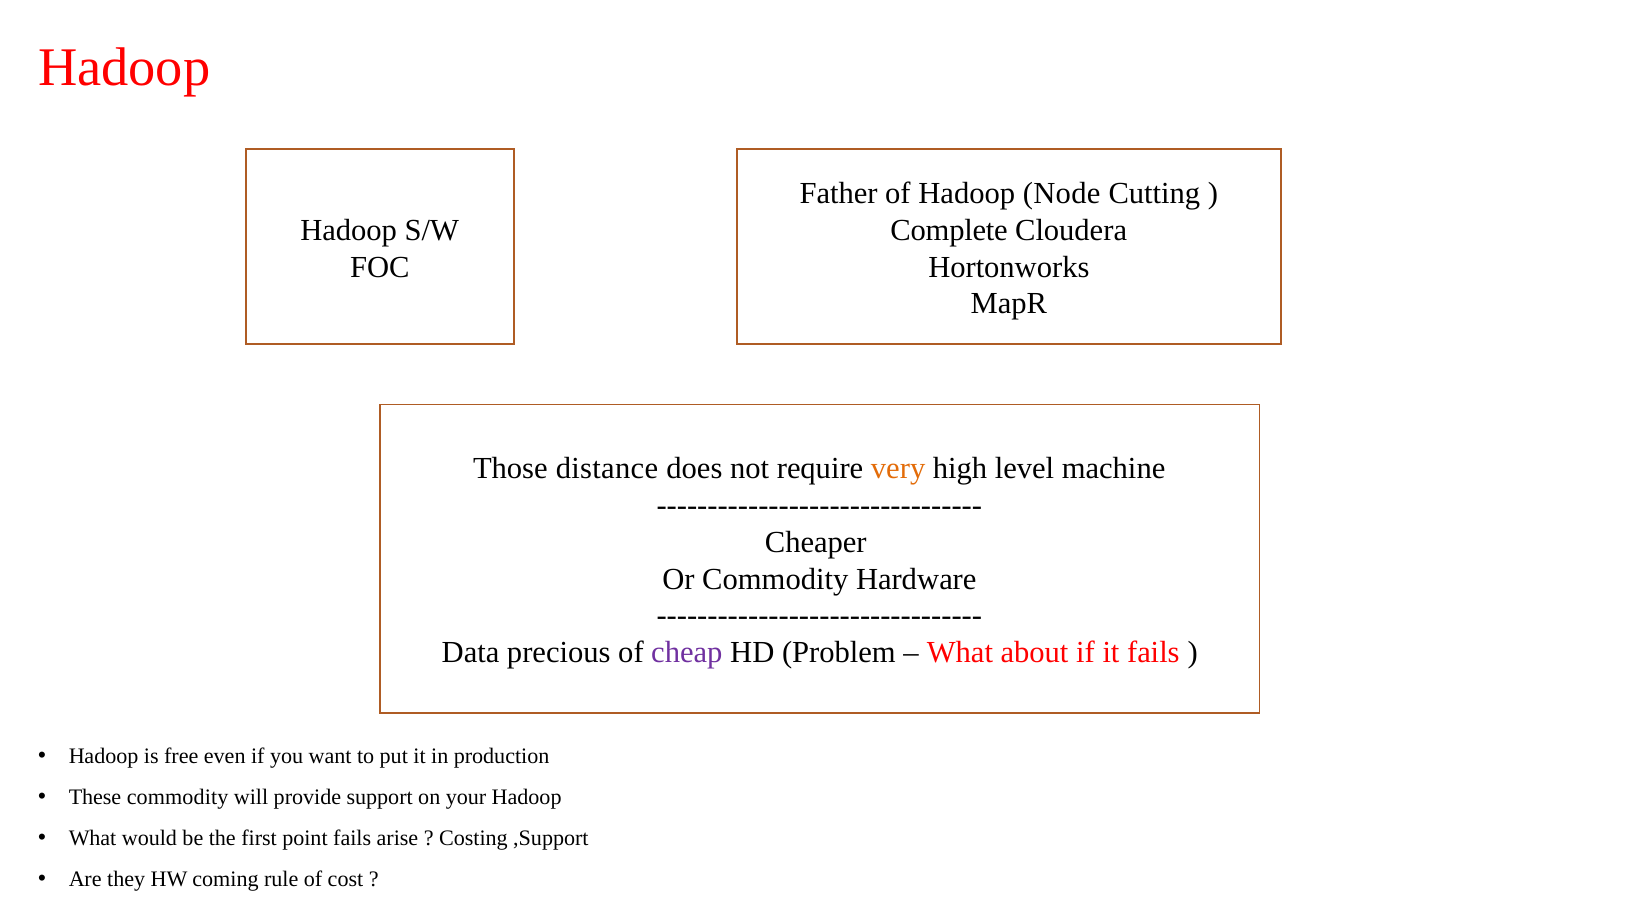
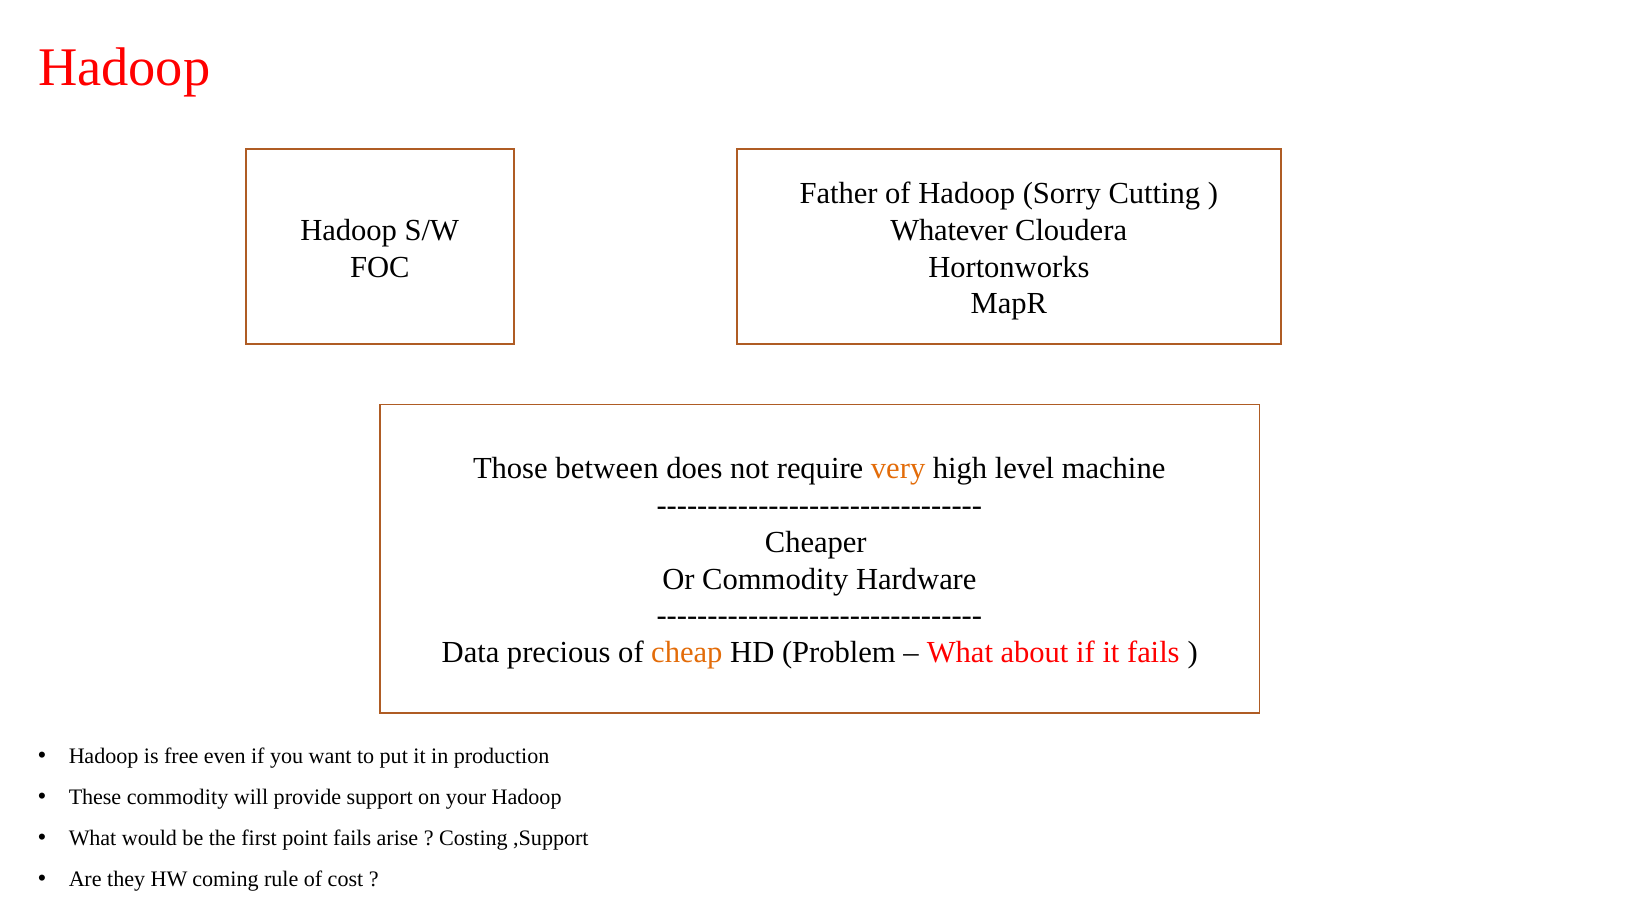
Node: Node -> Sorry
Complete: Complete -> Whatever
distance: distance -> between
cheap colour: purple -> orange
